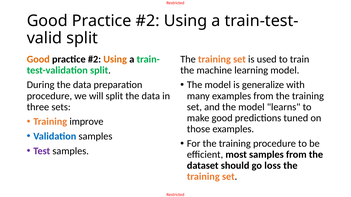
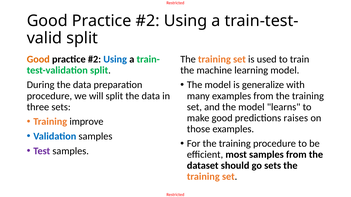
Using at (115, 59) colour: orange -> blue
tuned: tuned -> raises
go loss: loss -> sets
